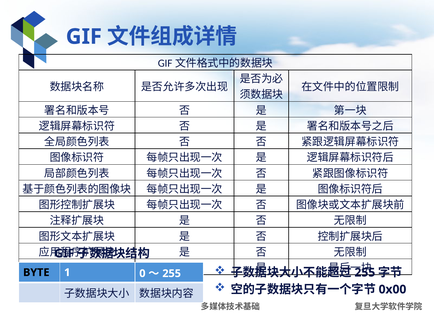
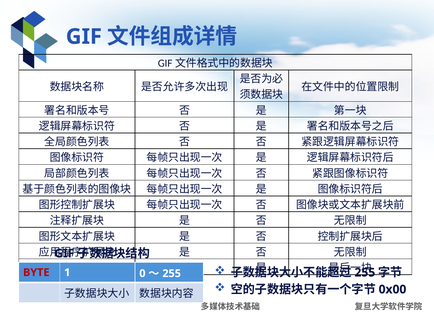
BYTE colour: black -> red
